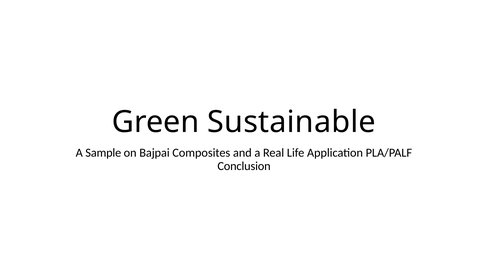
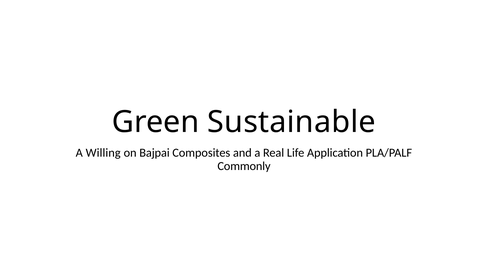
Sample: Sample -> Willing
Conclusion: Conclusion -> Commonly
